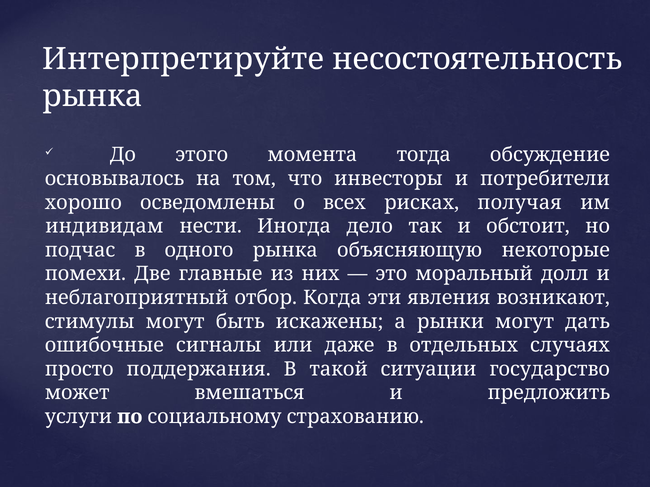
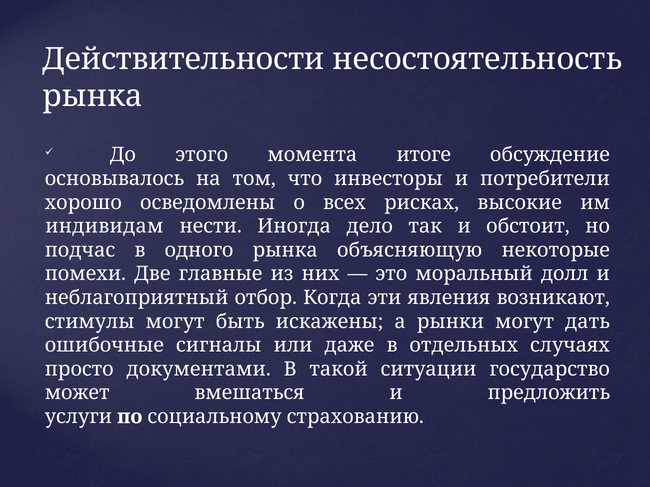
Интерпретируйте: Интерпретируйте -> Действительности
тогда: тогда -> итоге
получая: получая -> высокие
поддержания: поддержания -> документами
